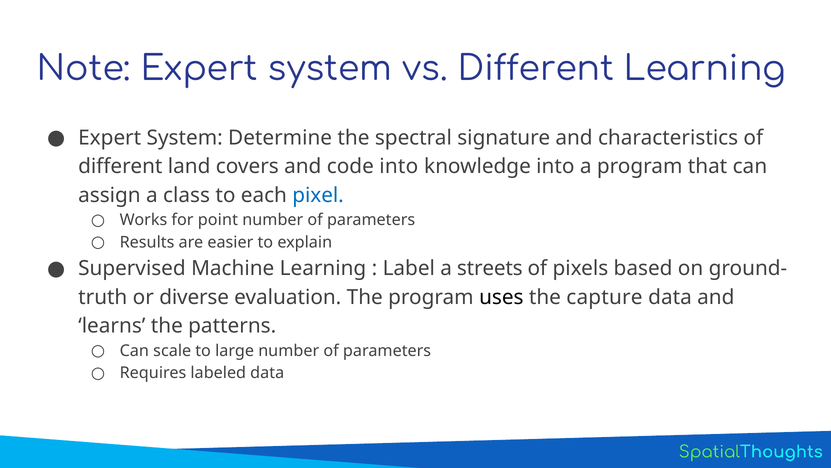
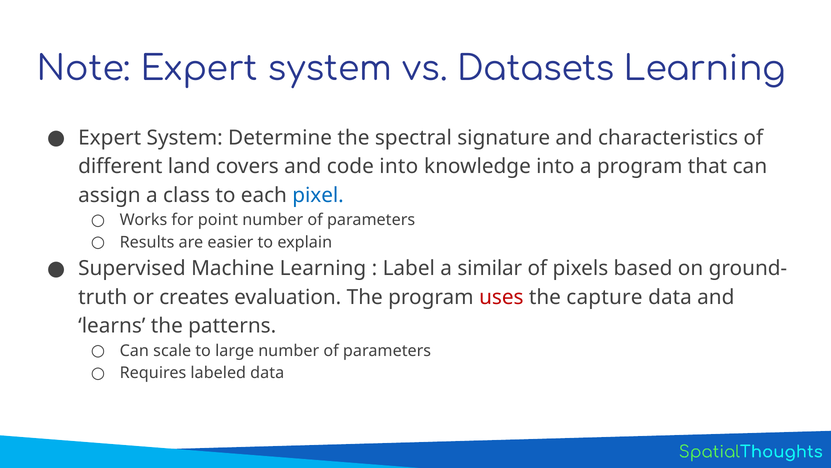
vs Different: Different -> Datasets
streets: streets -> similar
diverse: diverse -> creates
uses colour: black -> red
